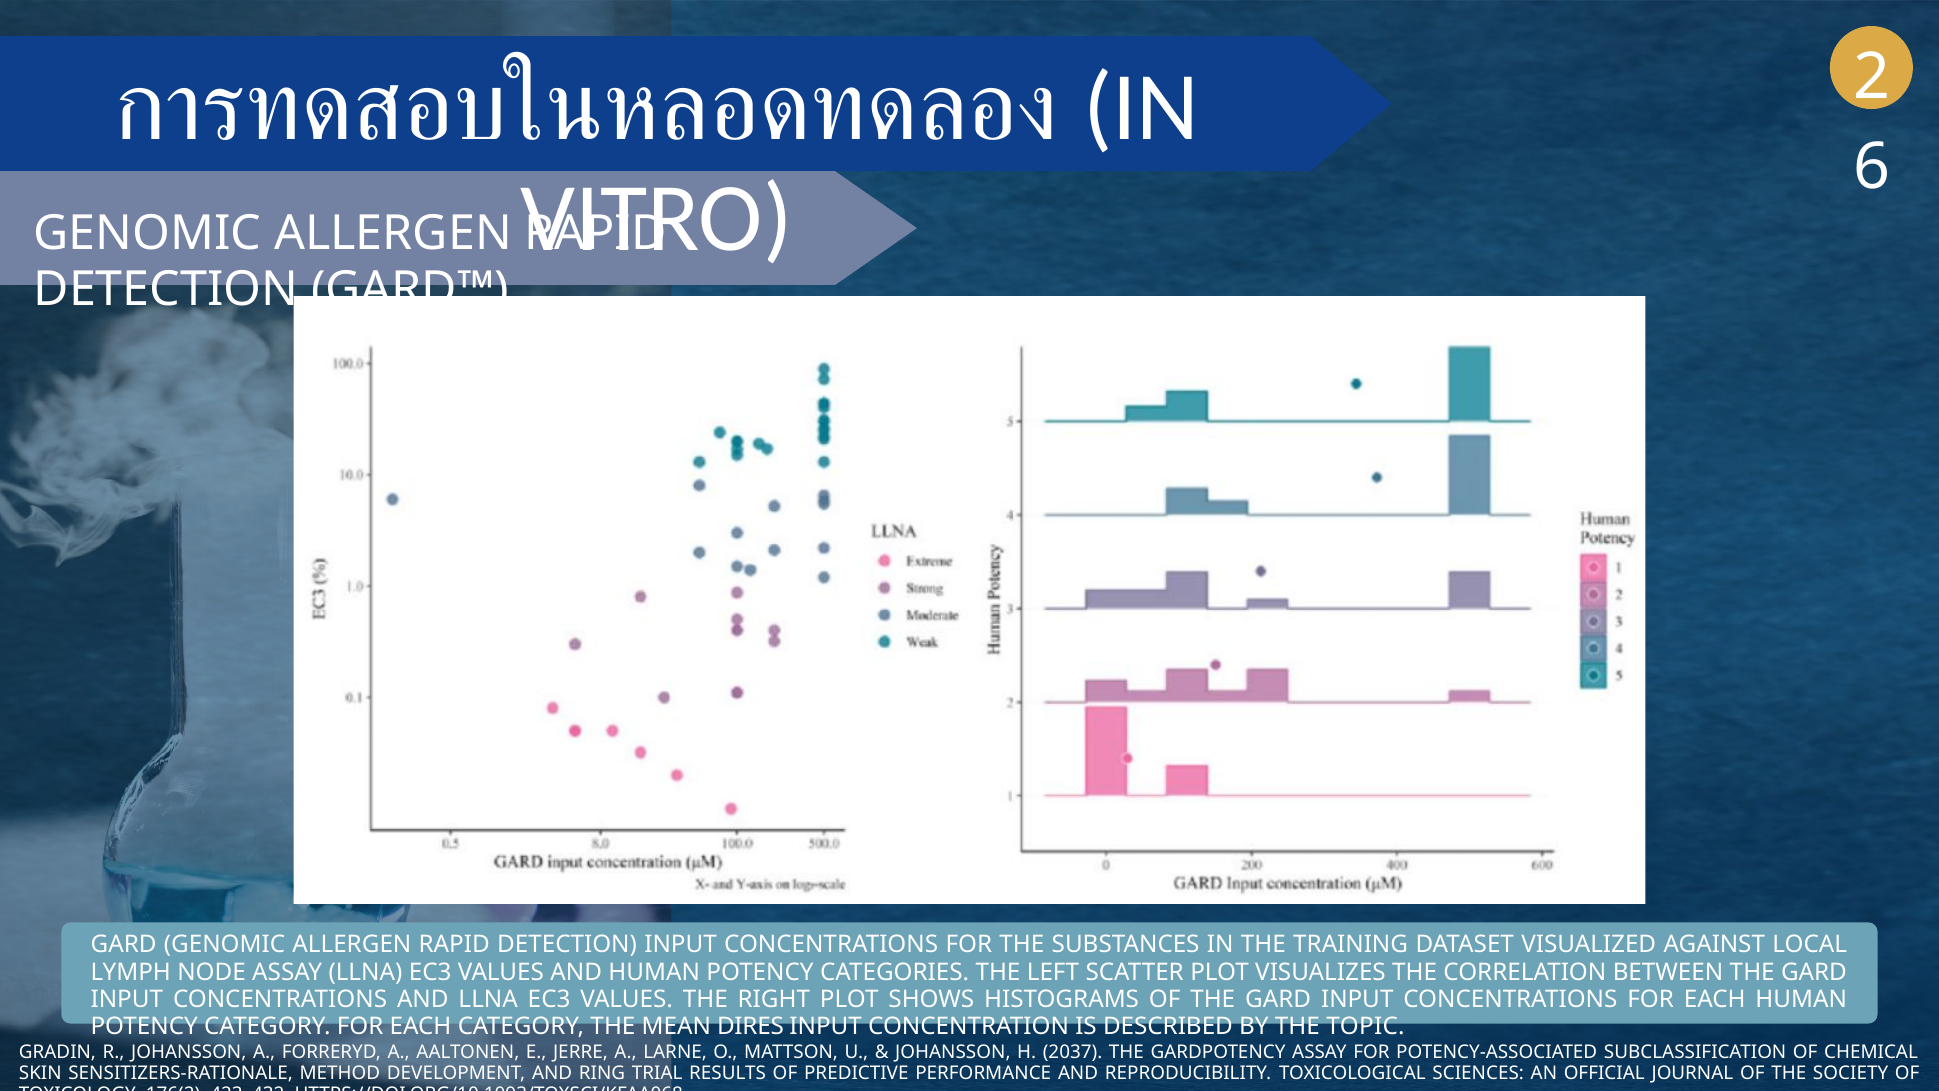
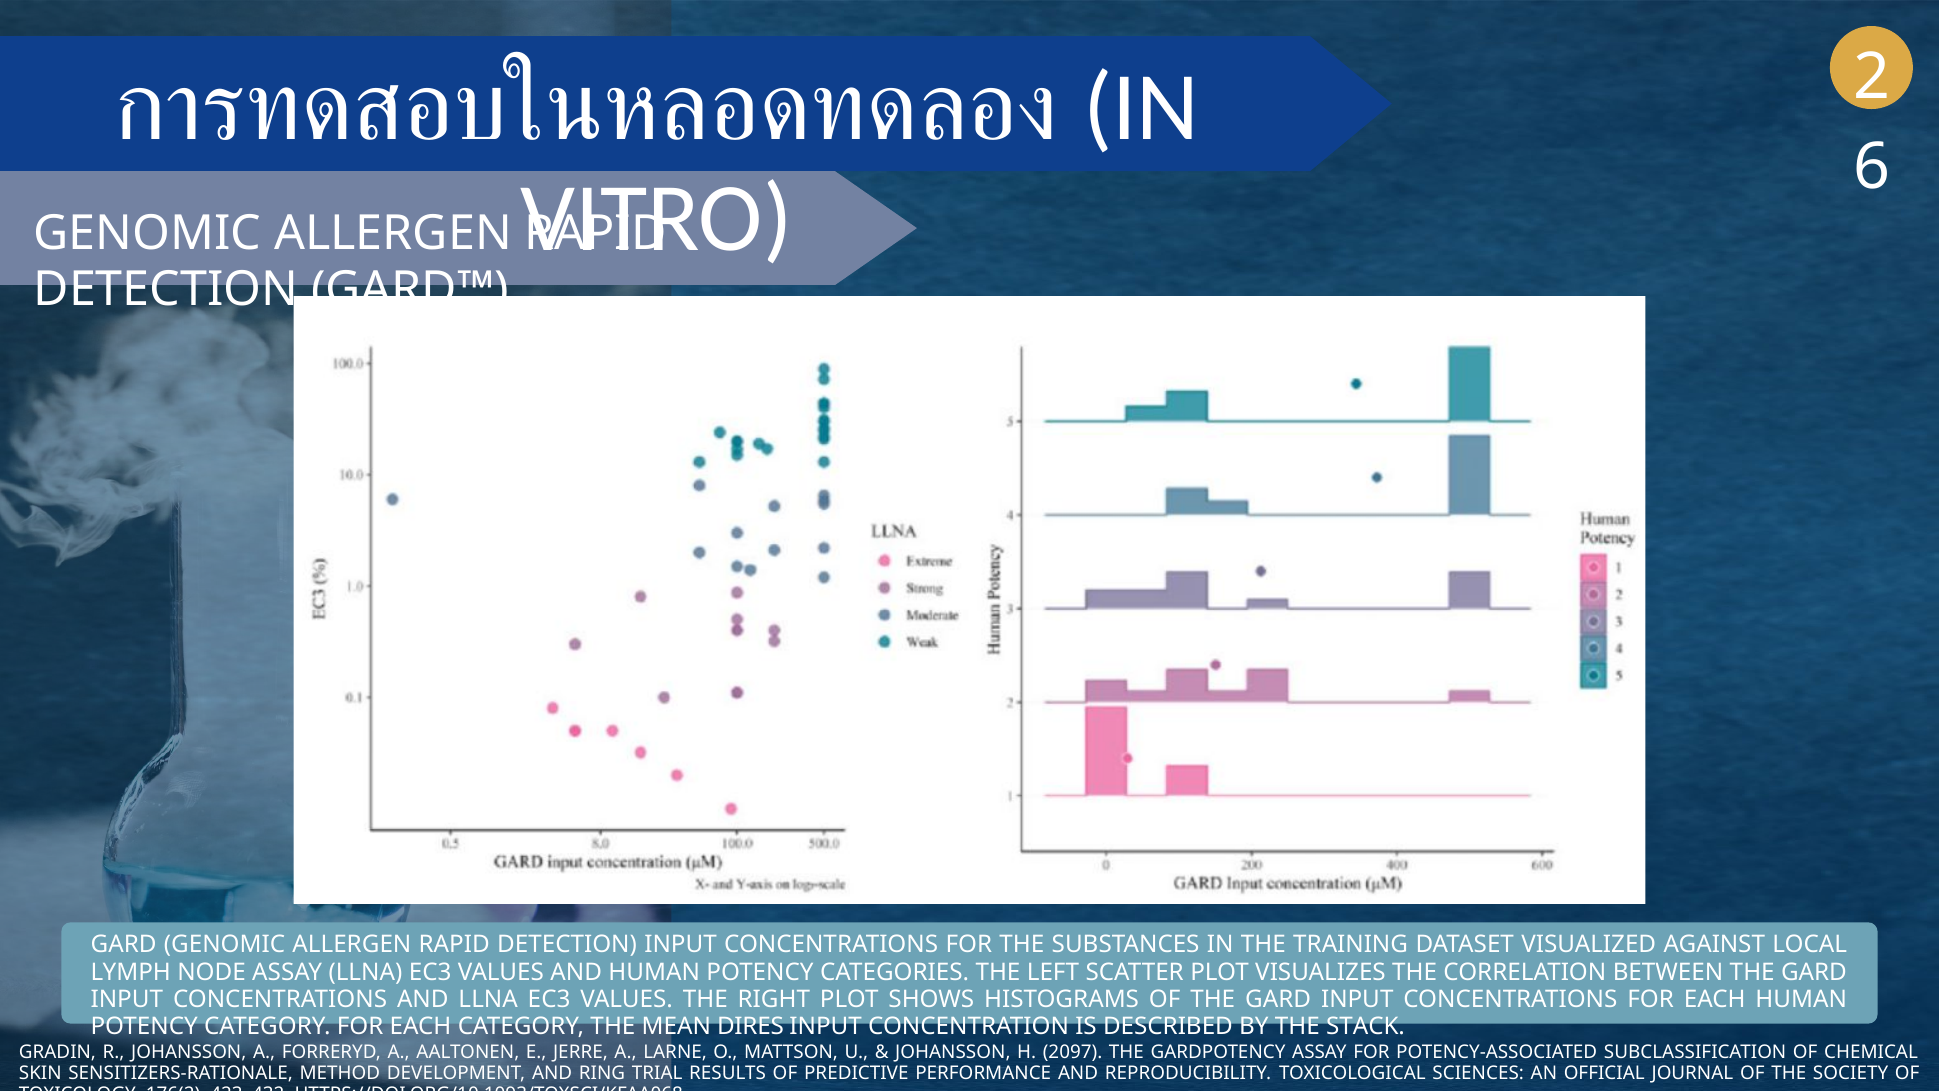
TOPIC: TOPIC -> STACK
2037: 2037 -> 2097
